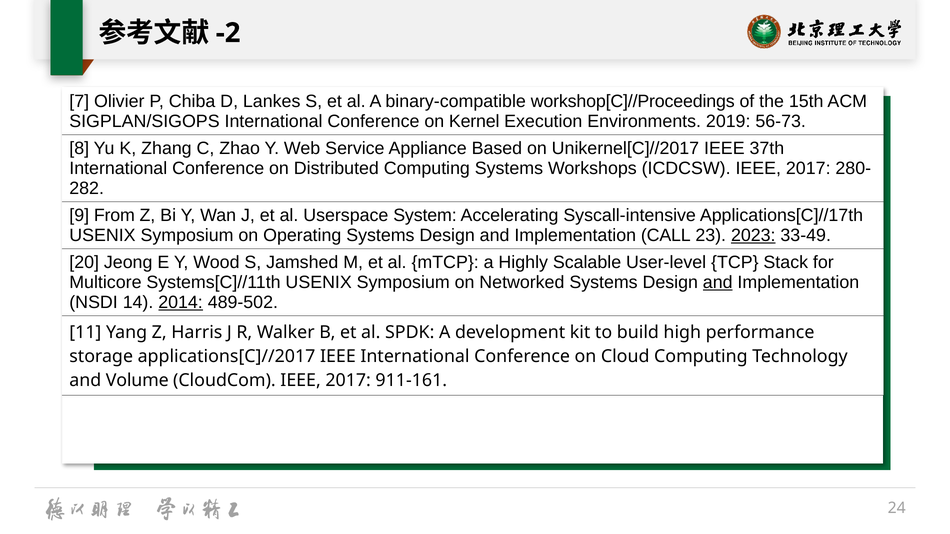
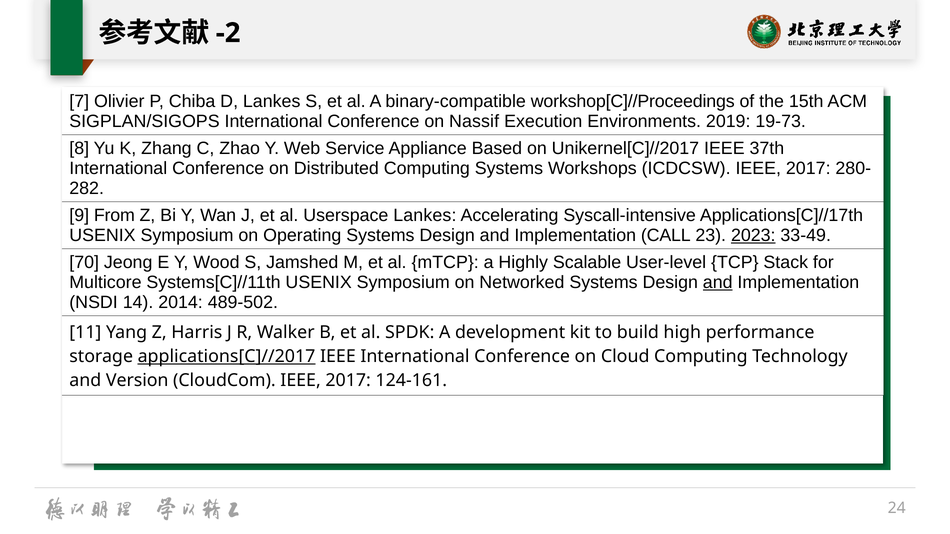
Kernel: Kernel -> Nassif
56-73: 56-73 -> 19-73
Userspace System: System -> Lankes
20: 20 -> 70
2014 underline: present -> none
applications[C]//2017 underline: none -> present
Volume: Volume -> Version
911-161: 911-161 -> 124-161
